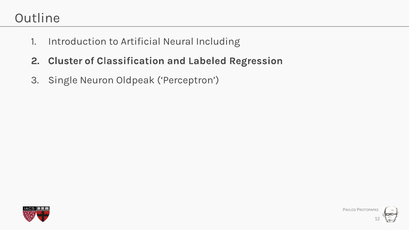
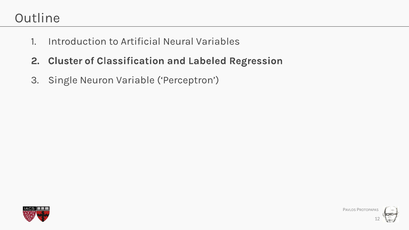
Including: Including -> Variables
Oldpeak: Oldpeak -> Variable
